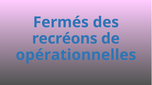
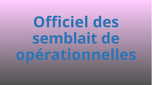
Fermés: Fermés -> Officiel
recréons: recréons -> semblait
